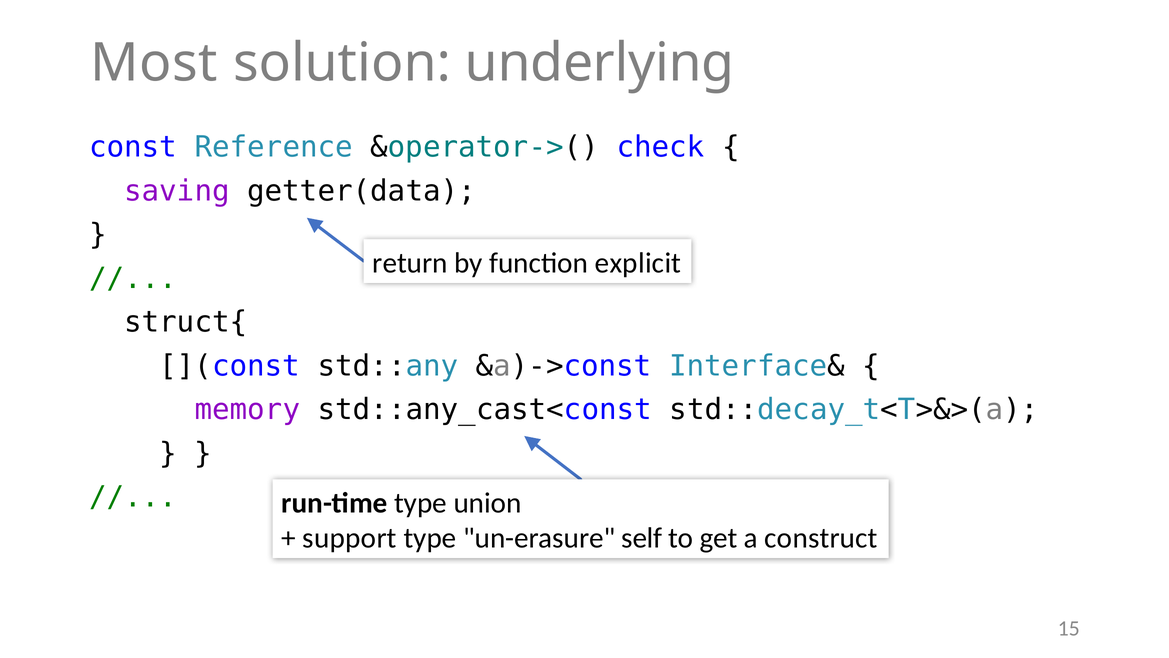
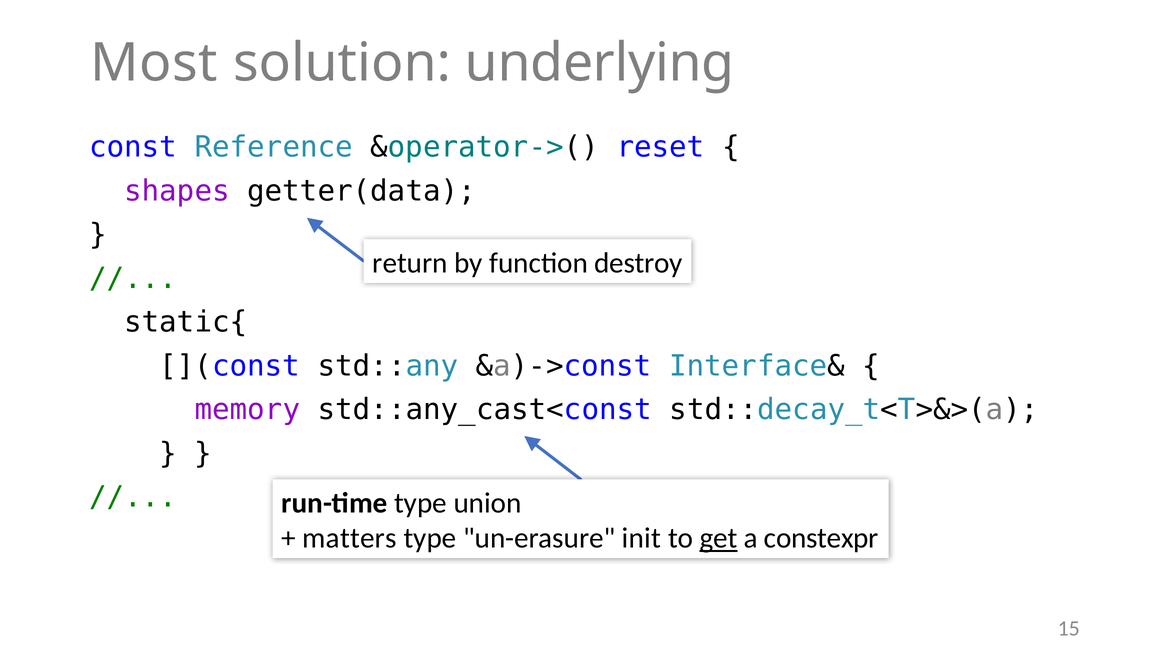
check: check -> reset
saving: saving -> shapes
explicit: explicit -> destroy
struct{: struct{ -> static{
support: support -> matters
self: self -> init
get underline: none -> present
construct: construct -> constexpr
